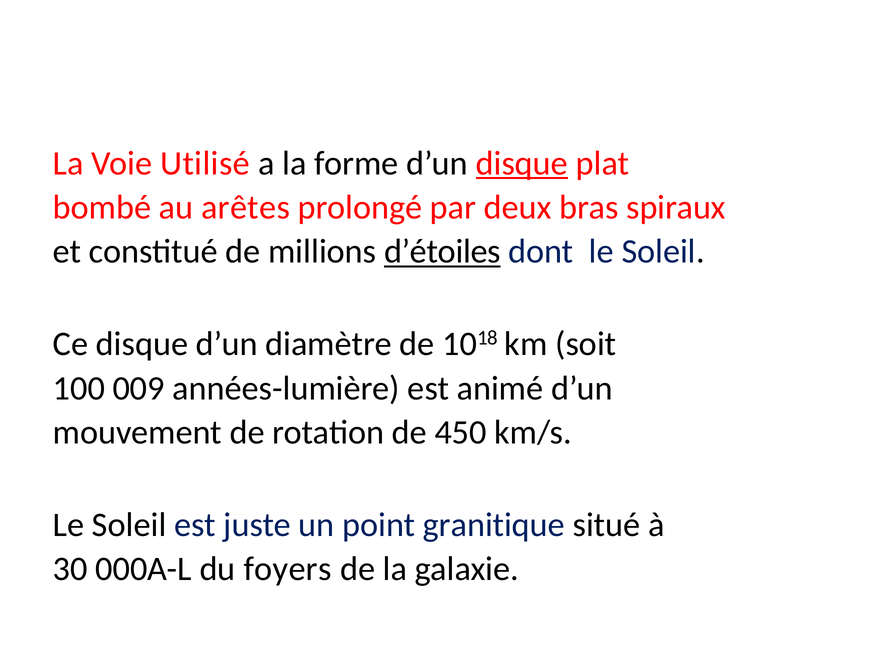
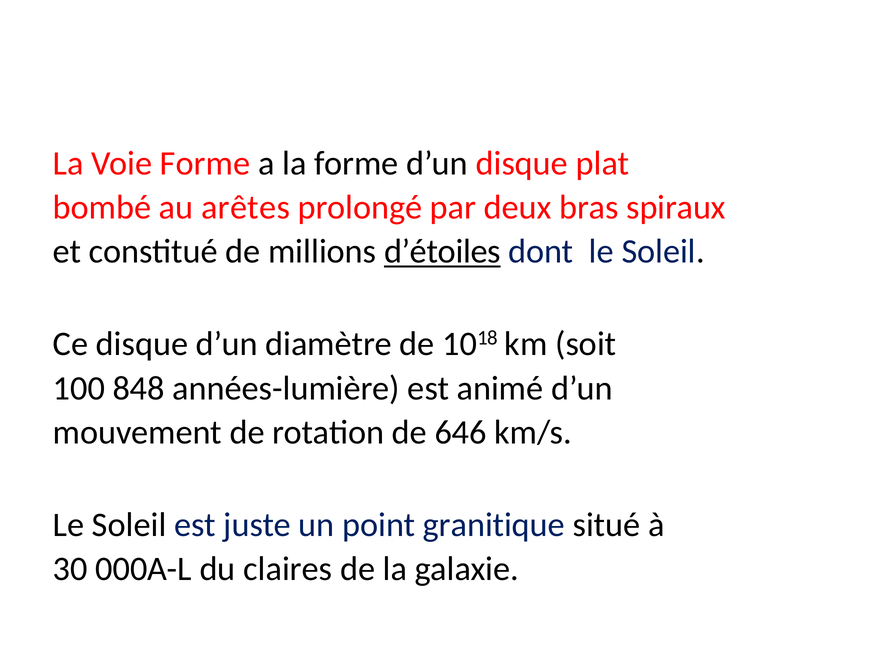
Voie Utilisé: Utilisé -> Forme
disque at (522, 163) underline: present -> none
009: 009 -> 848
450: 450 -> 646
foyers: foyers -> claires
